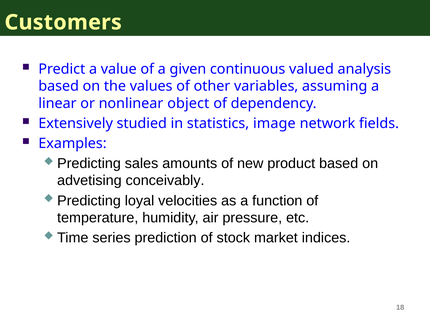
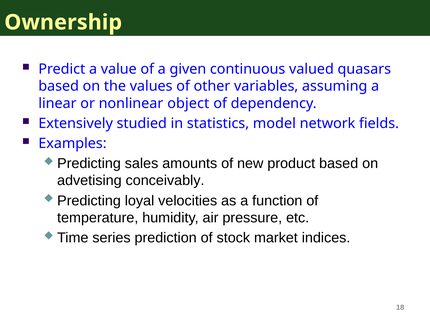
Customers: Customers -> Ownership
analysis: analysis -> quasars
image: image -> model
